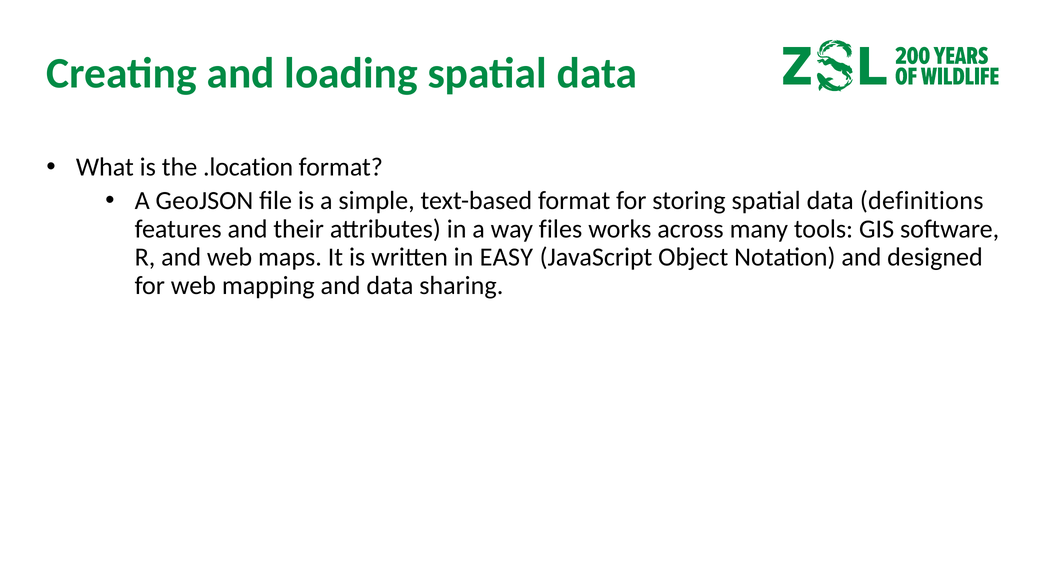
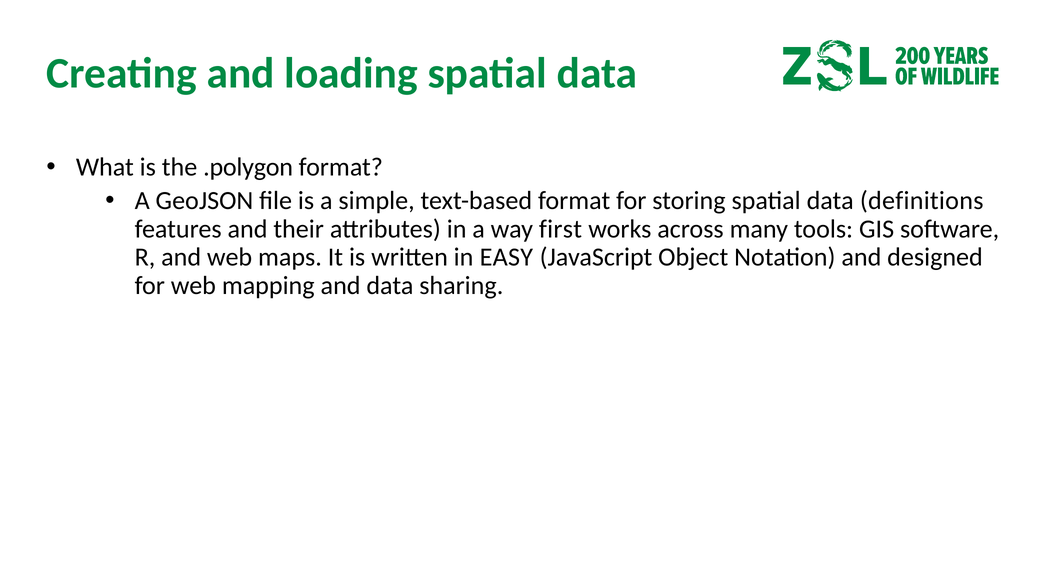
.location: .location -> .polygon
files: files -> first
